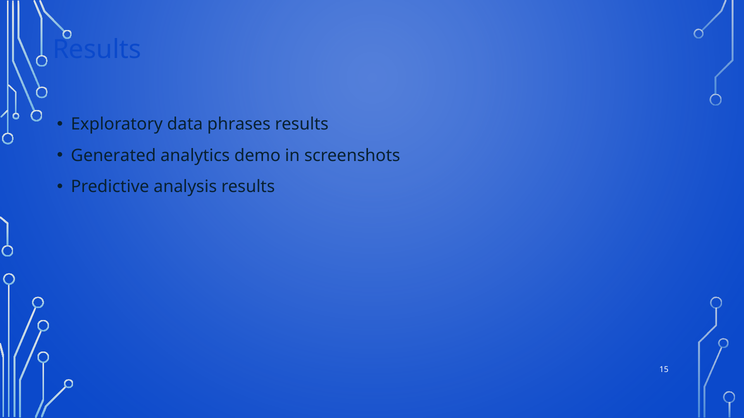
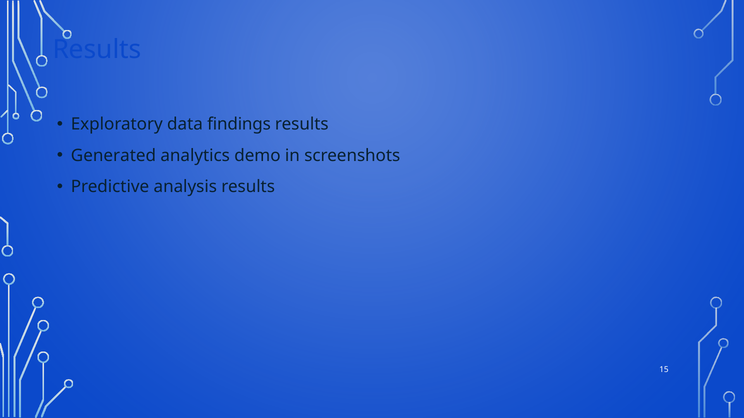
phrases: phrases -> findings
